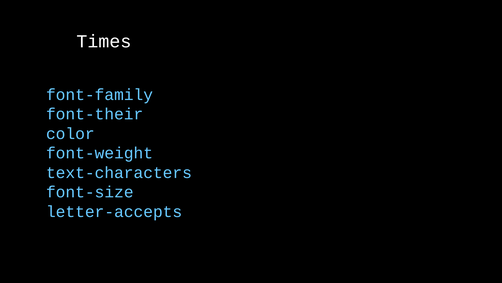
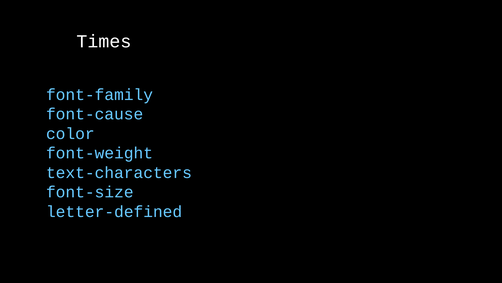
font-their: font-their -> font-cause
letter-accepts: letter-accepts -> letter-defined
